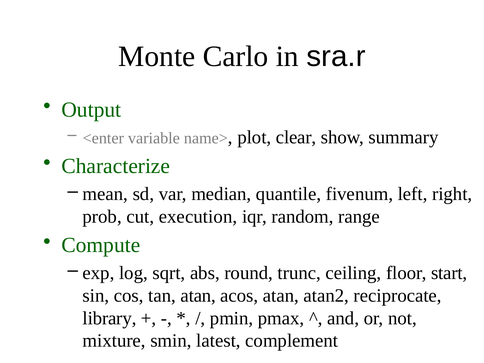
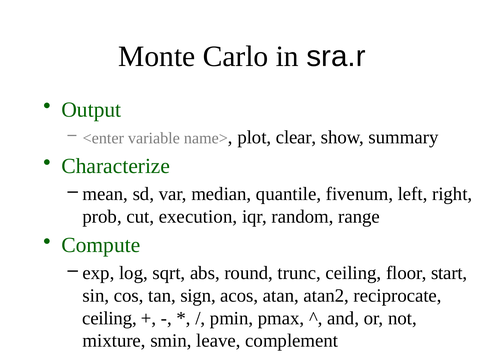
tan atan: atan -> sign
library at (110, 318): library -> ceiling
latest: latest -> leave
